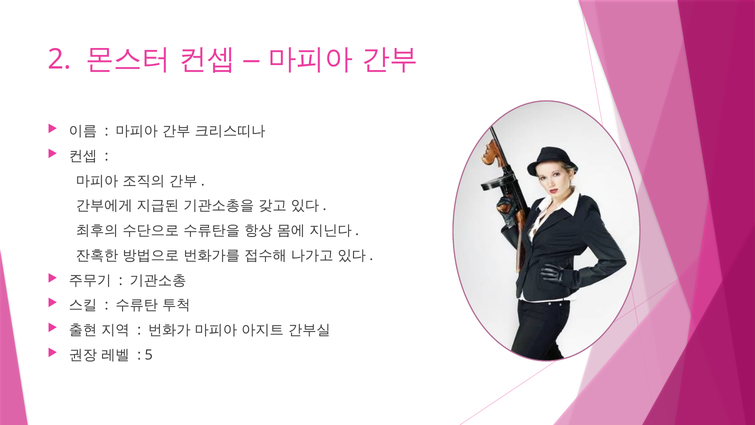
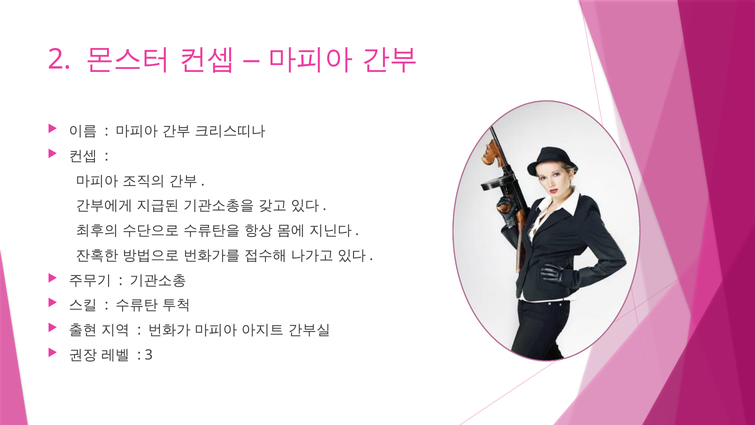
5: 5 -> 3
